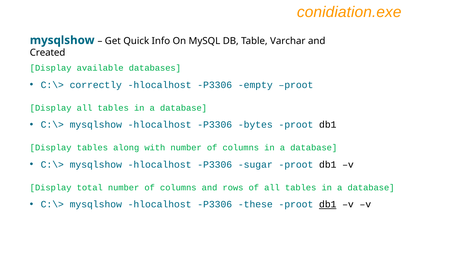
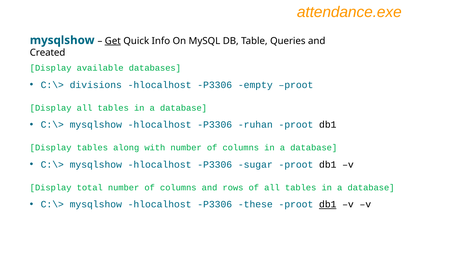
conidiation.exe: conidiation.exe -> attendance.exe
Get underline: none -> present
Varchar: Varchar -> Queries
correctly: correctly -> divisions
bytes: bytes -> ruhan
